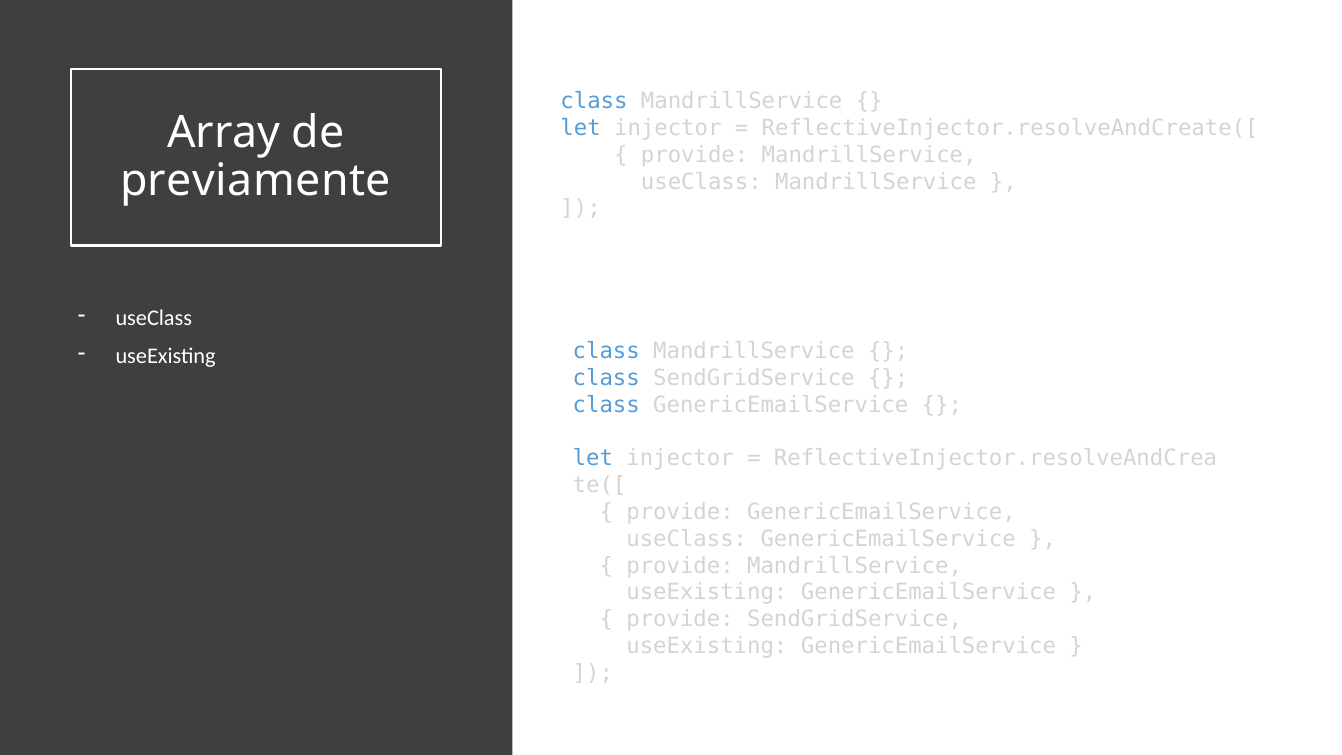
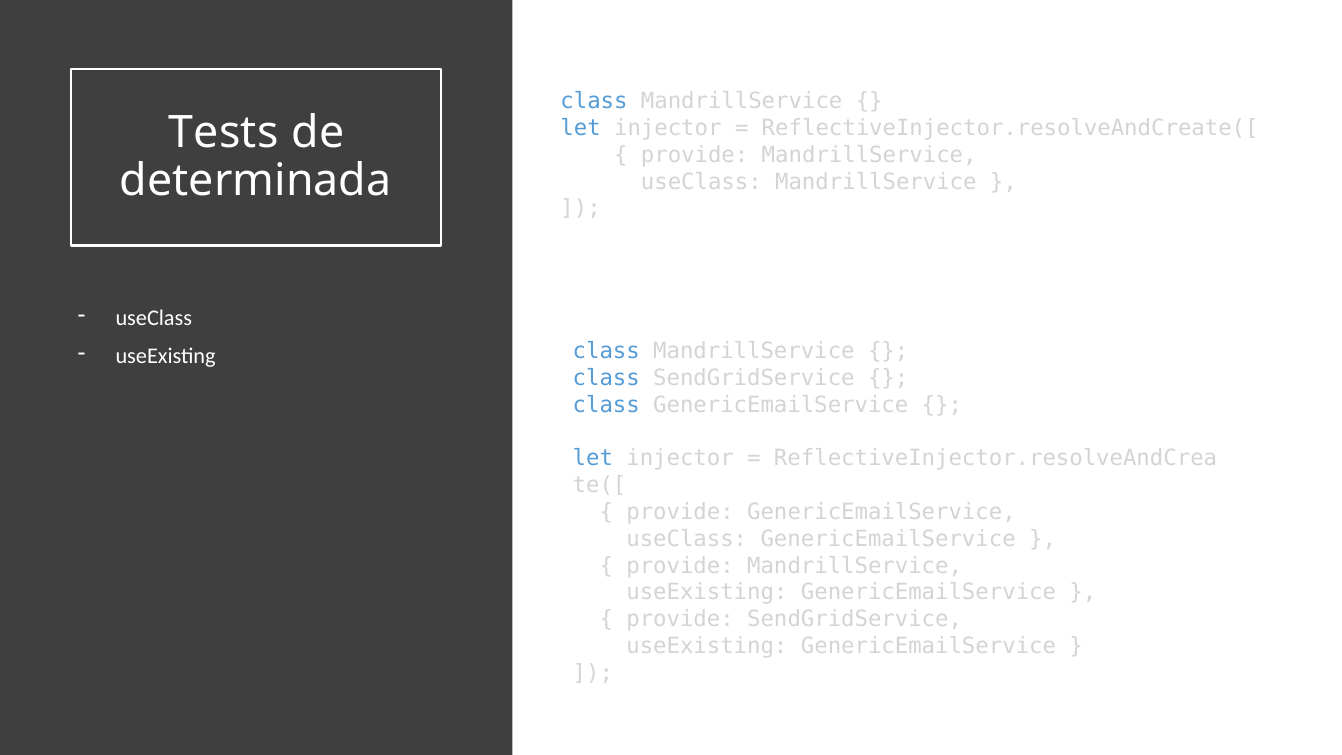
Array: Array -> Tests
previamente: previamente -> determinada
